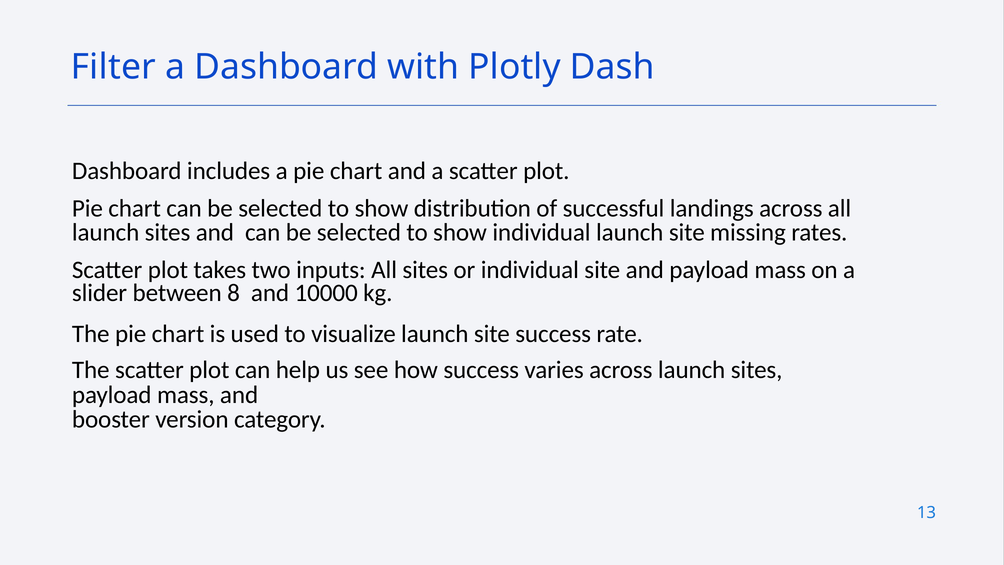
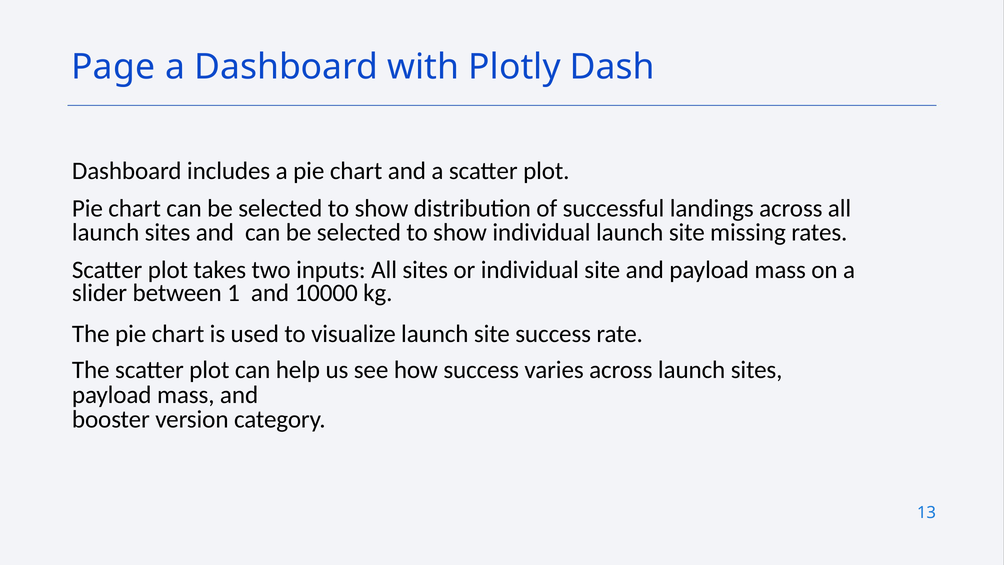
Filter: Filter -> Page
8: 8 -> 1
